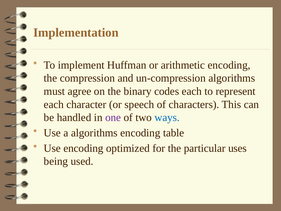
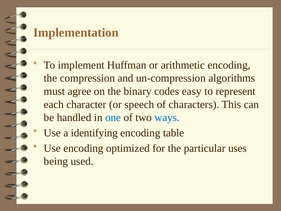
codes each: each -> easy
one colour: purple -> blue
a algorithms: algorithms -> identifying
